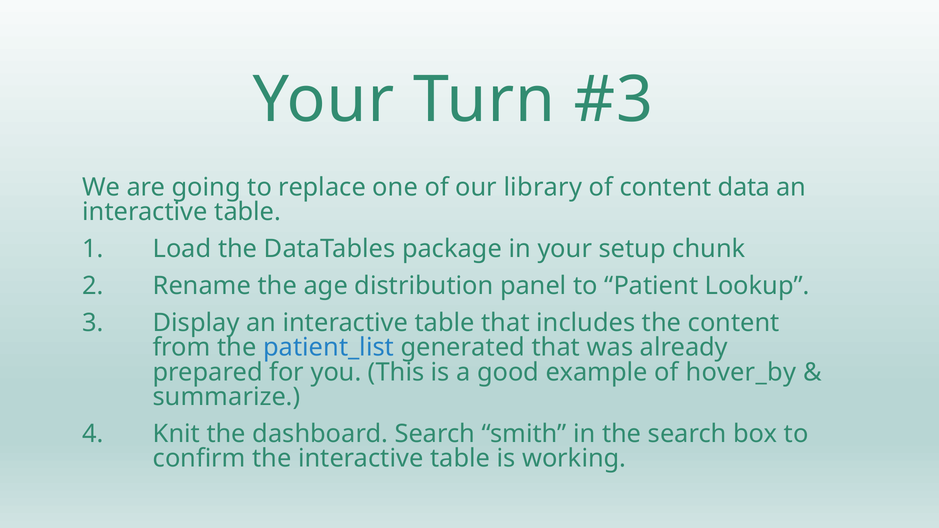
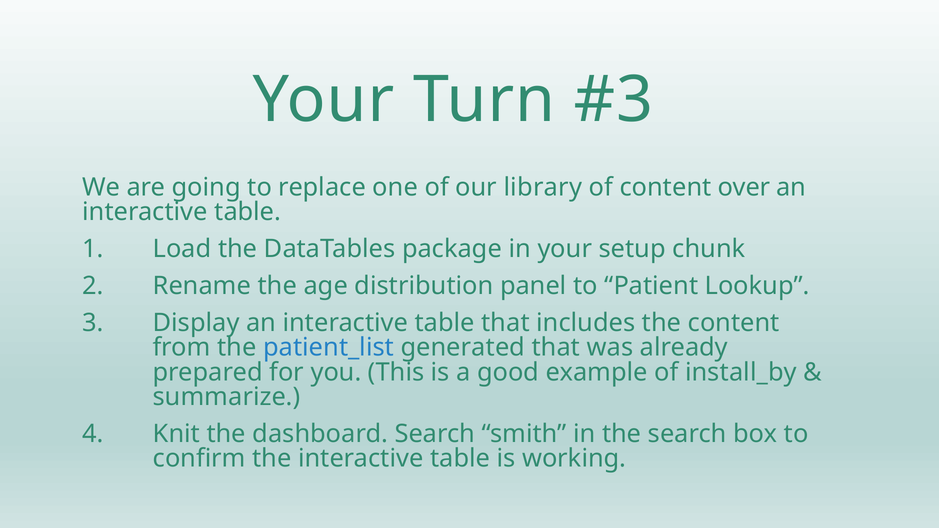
data: data -> over
hover_by: hover_by -> install_by
